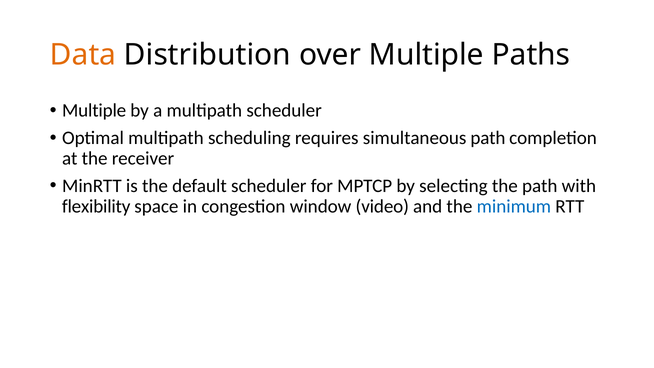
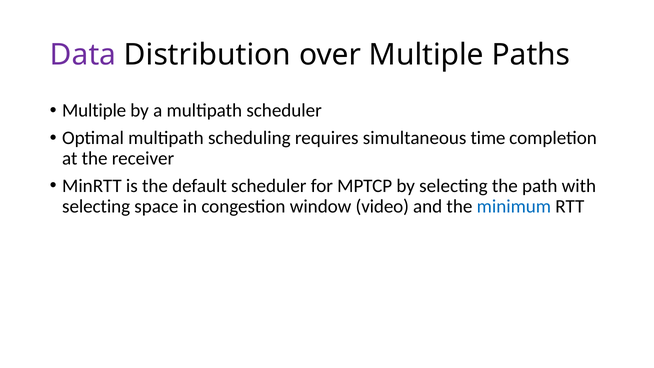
Data colour: orange -> purple
simultaneous path: path -> time
flexibility at (96, 206): flexibility -> selecting
